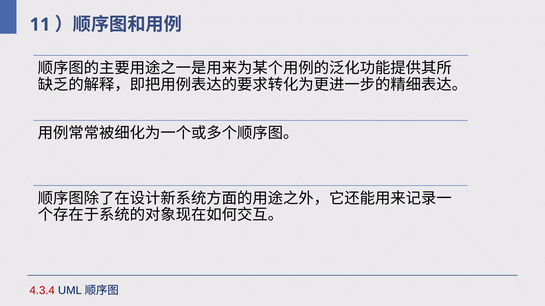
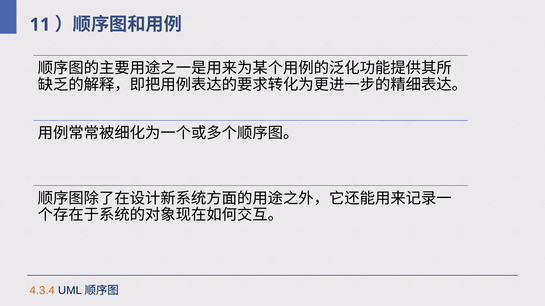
4.3.4 colour: red -> orange
